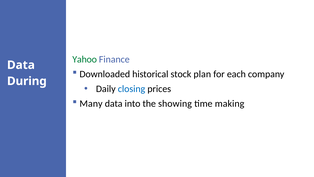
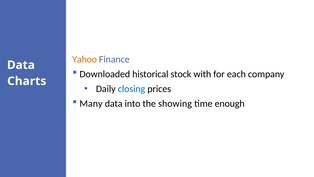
Yahoo colour: green -> orange
plan: plan -> with
During: During -> Charts
making: making -> enough
